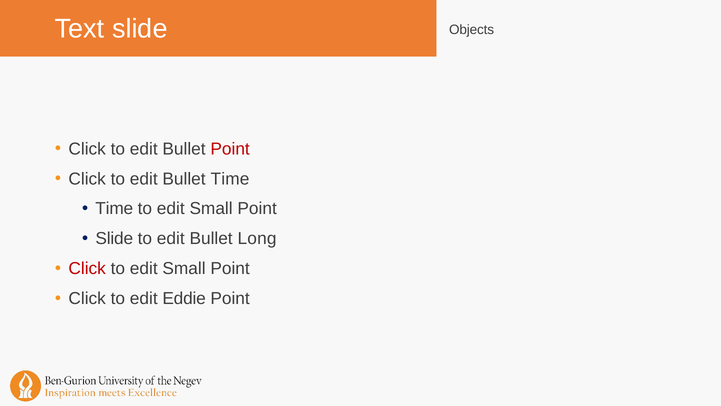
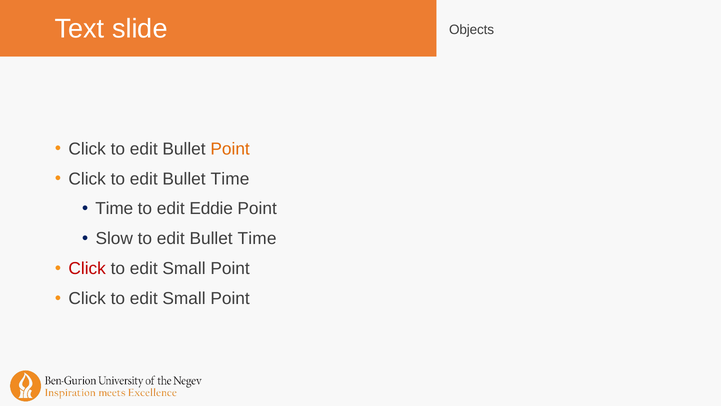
Point at (230, 149) colour: red -> orange
Small at (211, 209): Small -> Eddie
Slide at (114, 238): Slide -> Slow
Long at (257, 238): Long -> Time
Eddie at (184, 298): Eddie -> Small
